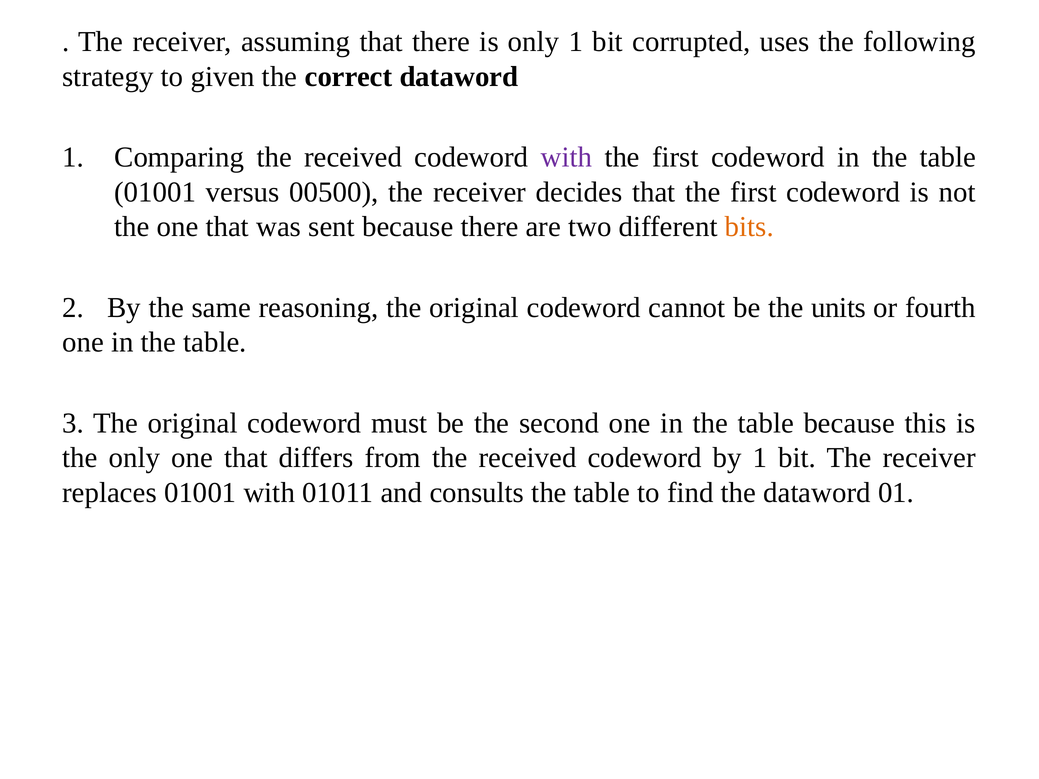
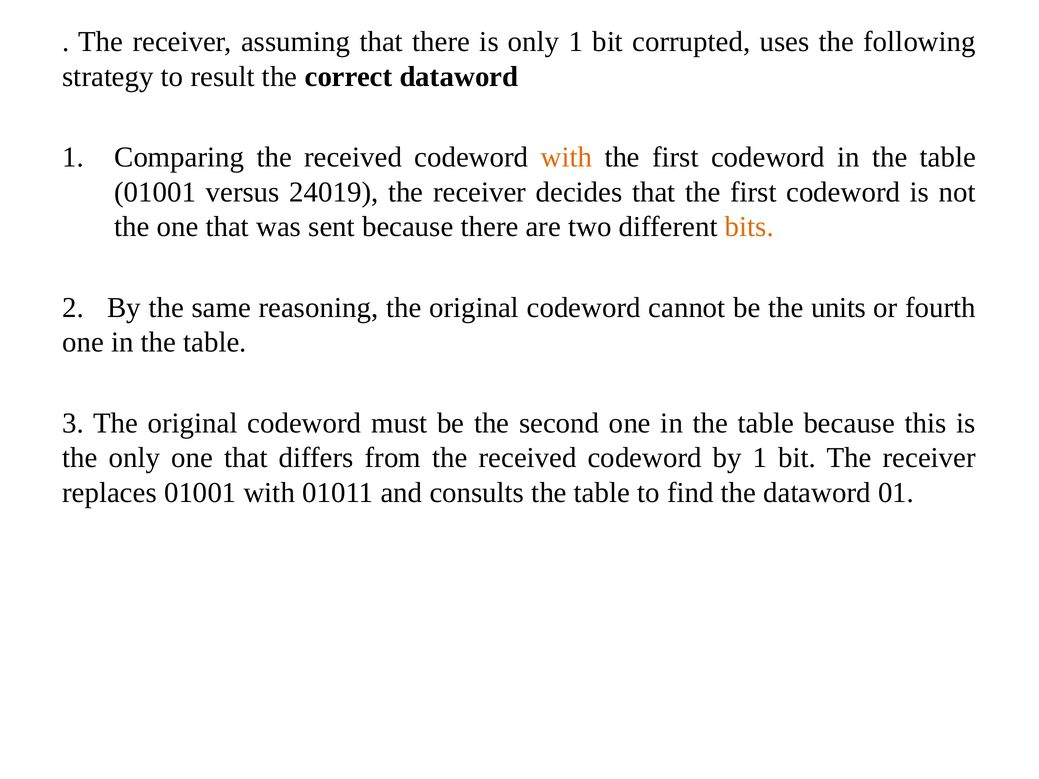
given: given -> result
with at (566, 157) colour: purple -> orange
00500: 00500 -> 24019
